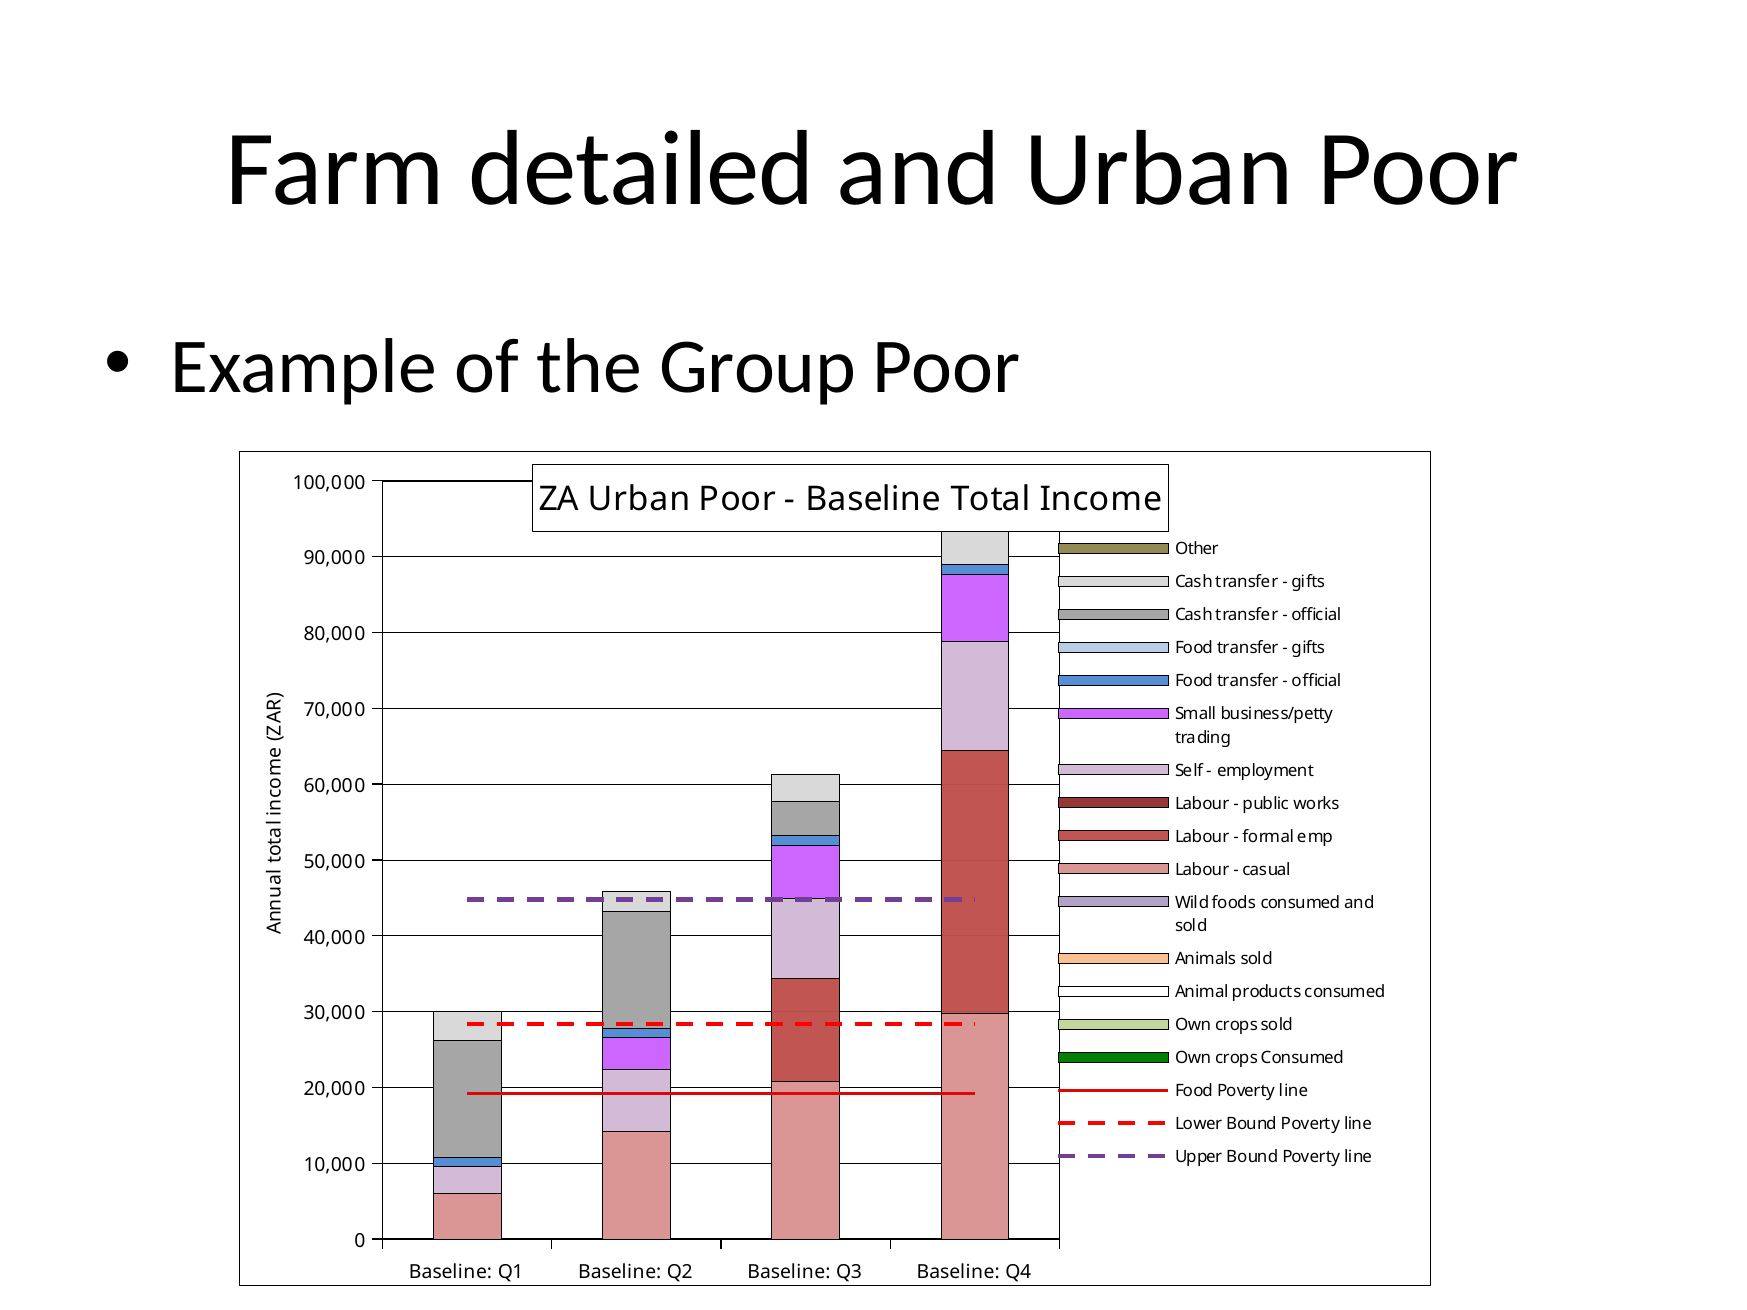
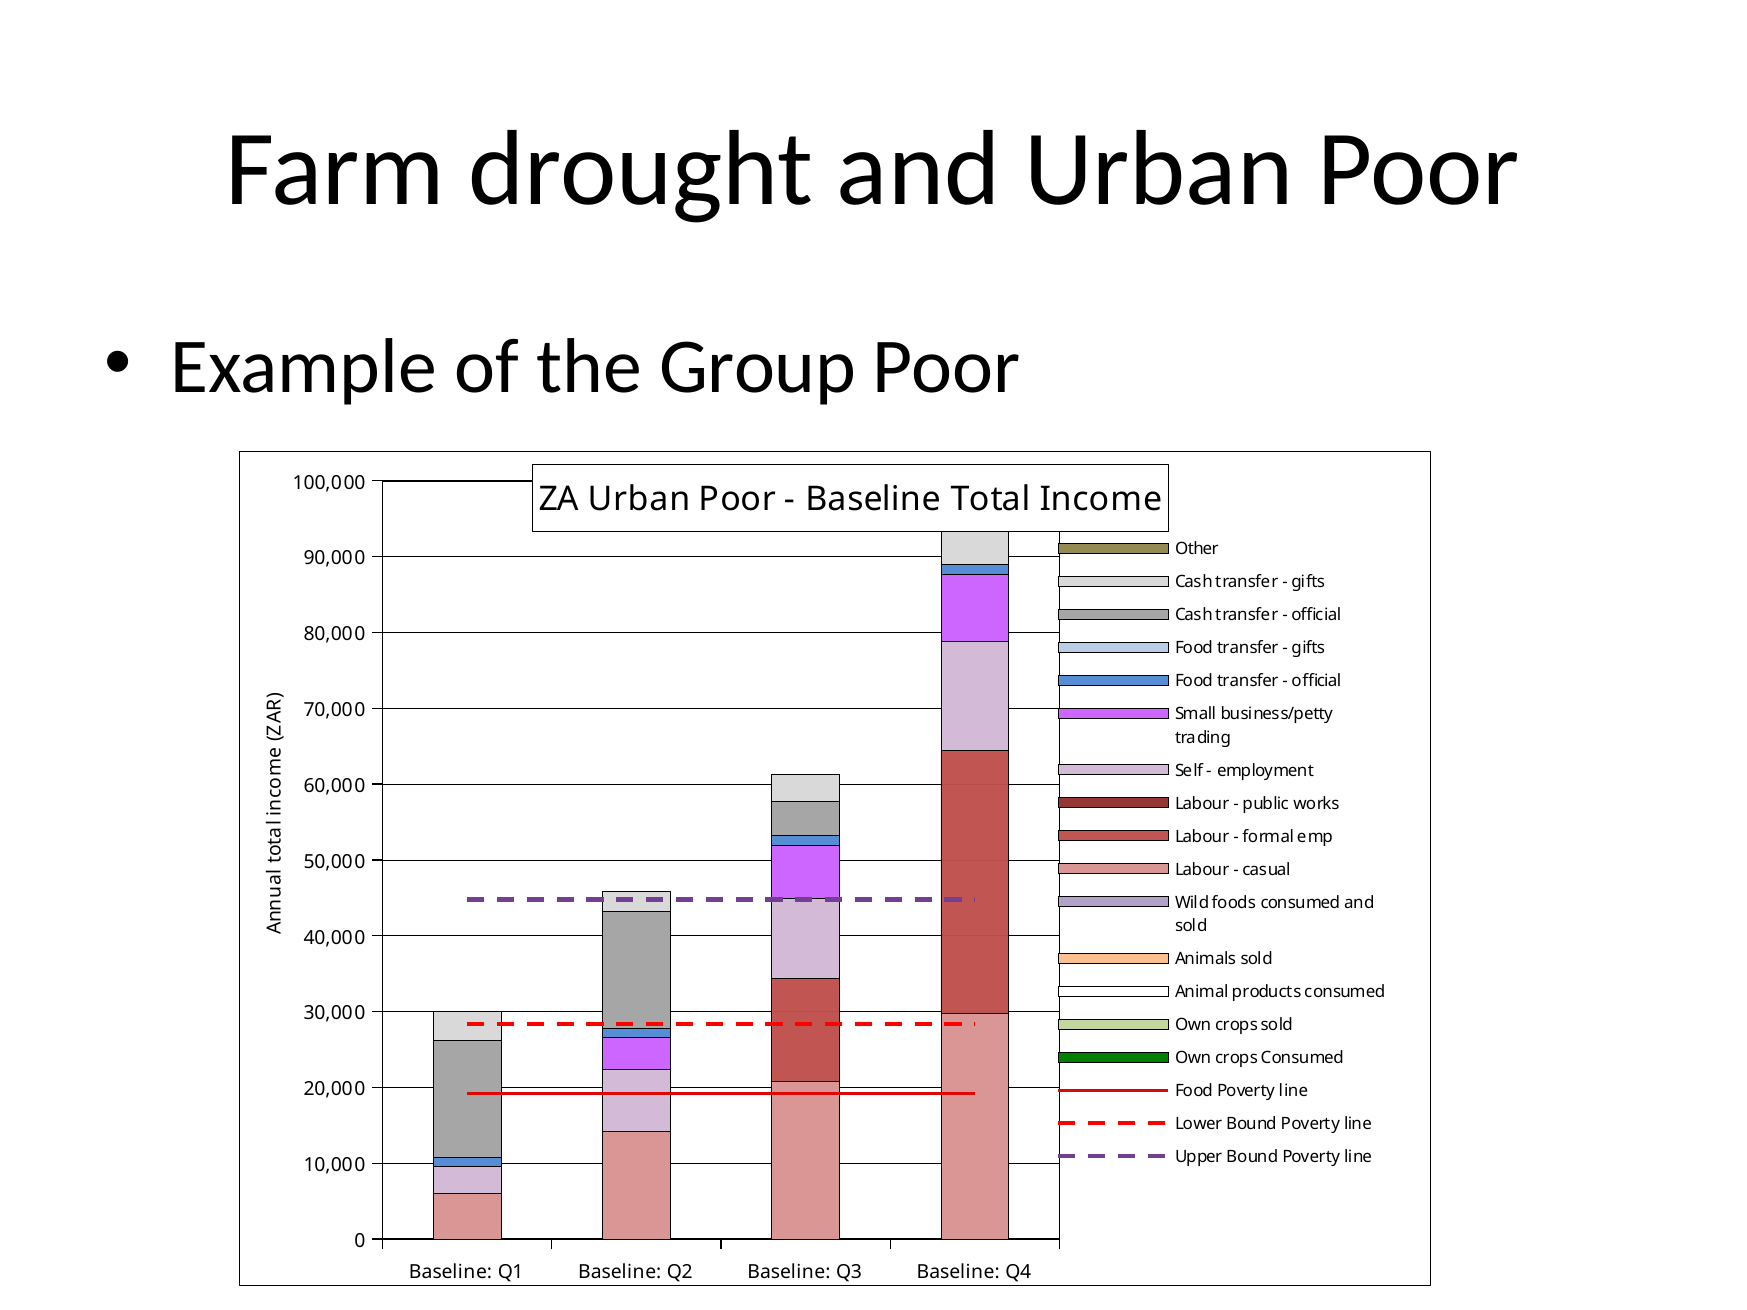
detailed: detailed -> drought
